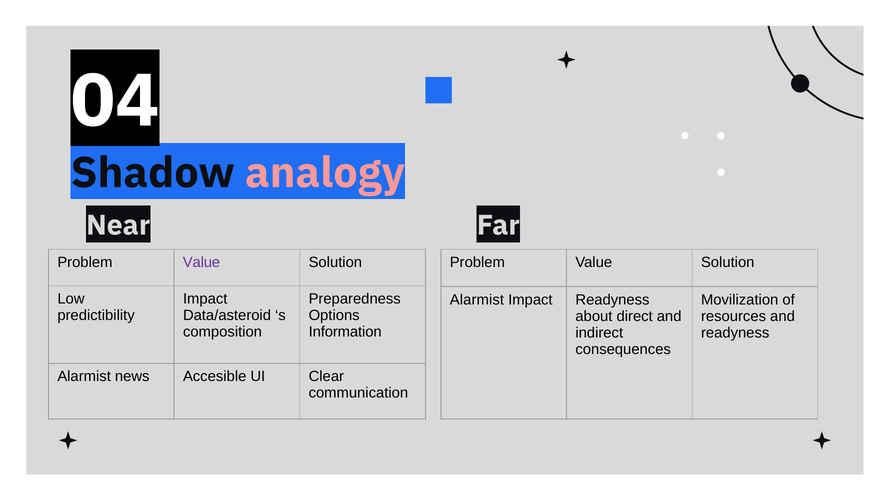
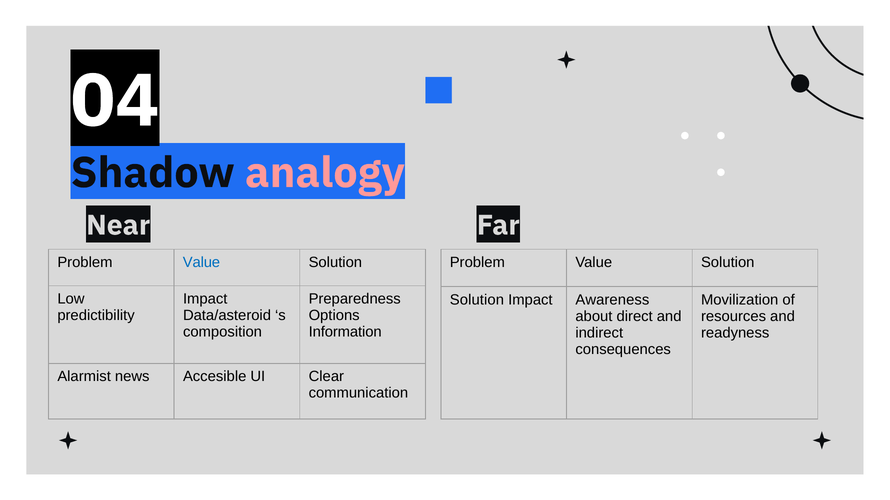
Value at (201, 263) colour: purple -> blue
Alarmist at (477, 300): Alarmist -> Solution
Impact Readyness: Readyness -> Awareness
